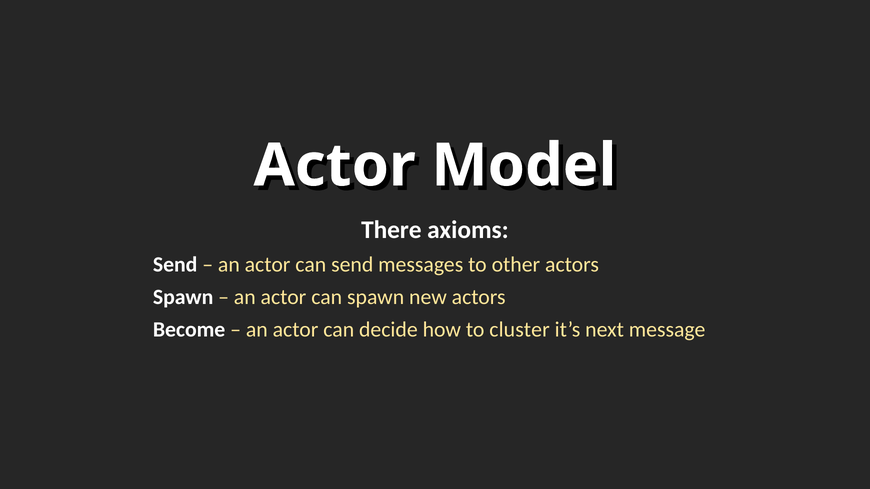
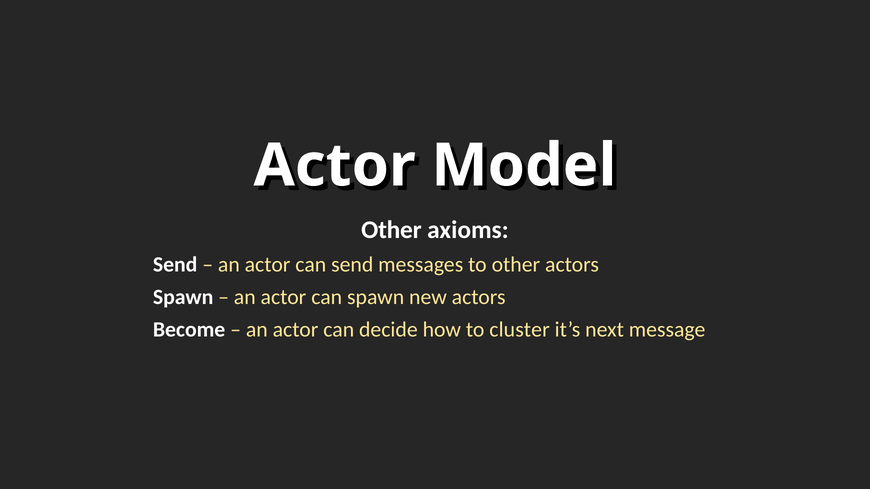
There at (391, 230): There -> Other
